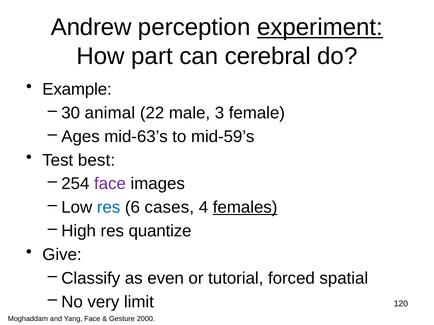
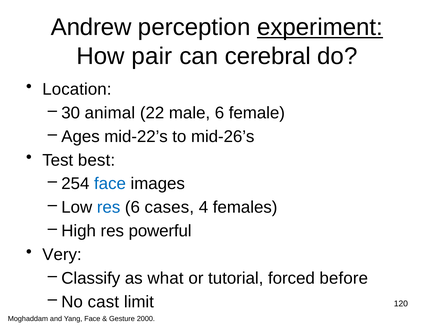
part: part -> pair
Example: Example -> Location
male 3: 3 -> 6
mid-63’s: mid-63’s -> mid-22’s
mid-59’s: mid-59’s -> mid-26’s
face at (110, 184) colour: purple -> blue
females underline: present -> none
quantize: quantize -> powerful
Give: Give -> Very
even: even -> what
spatial: spatial -> before
very: very -> cast
